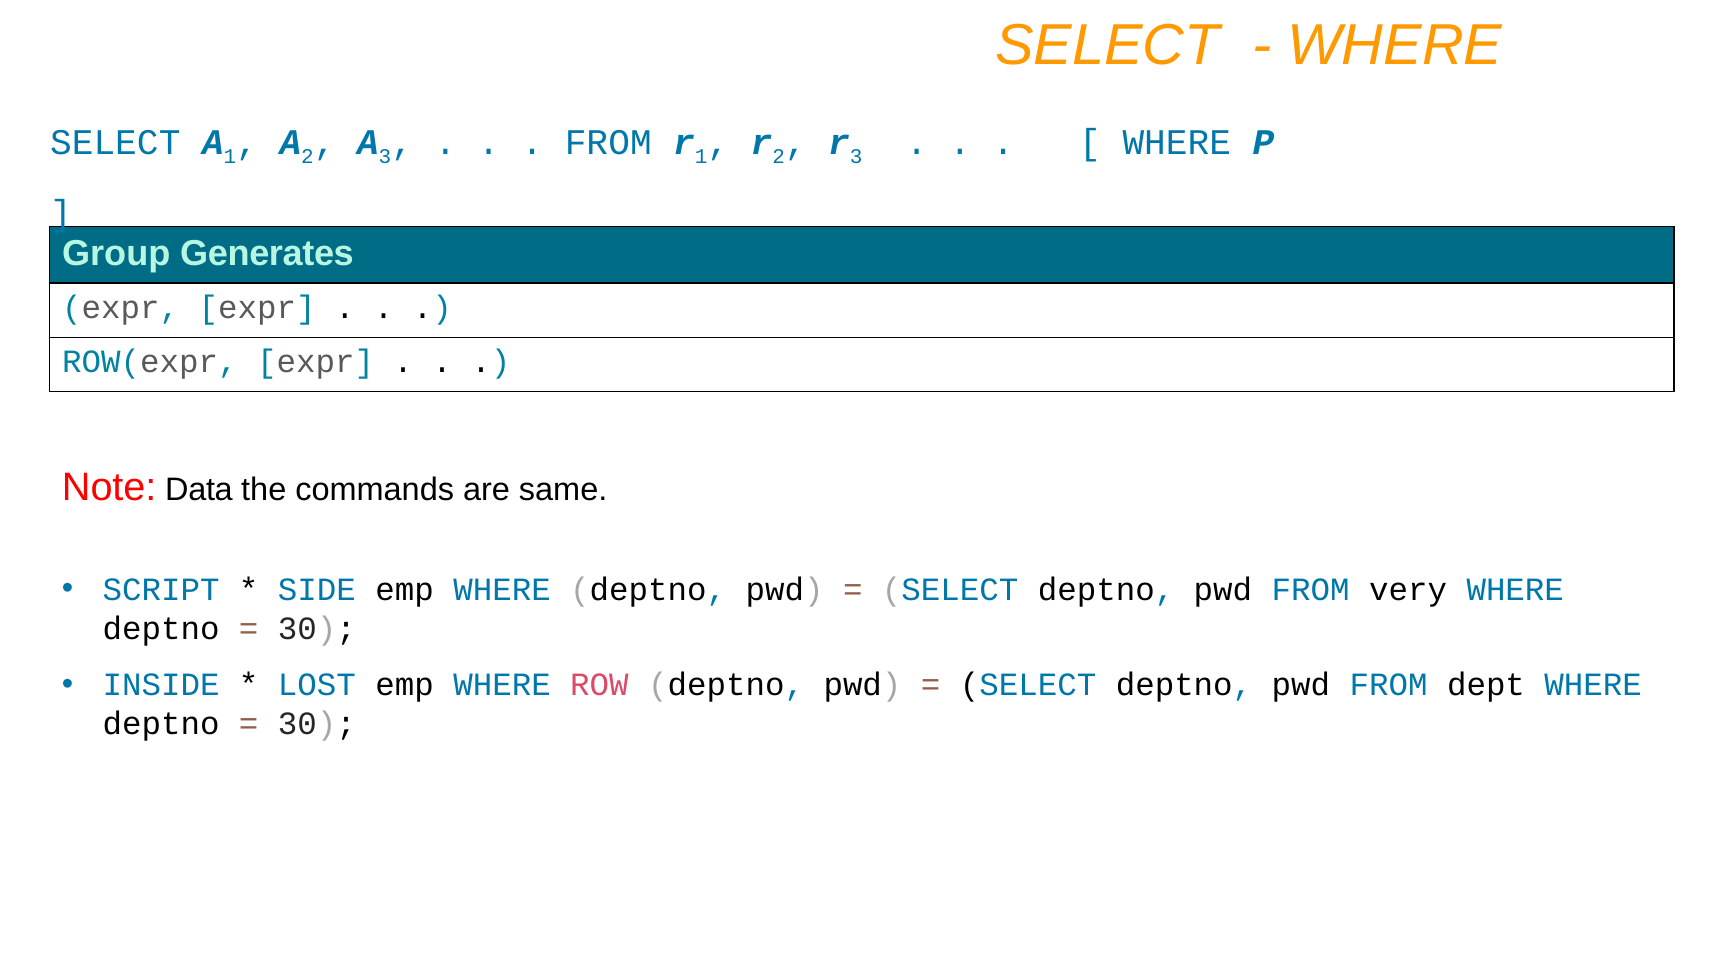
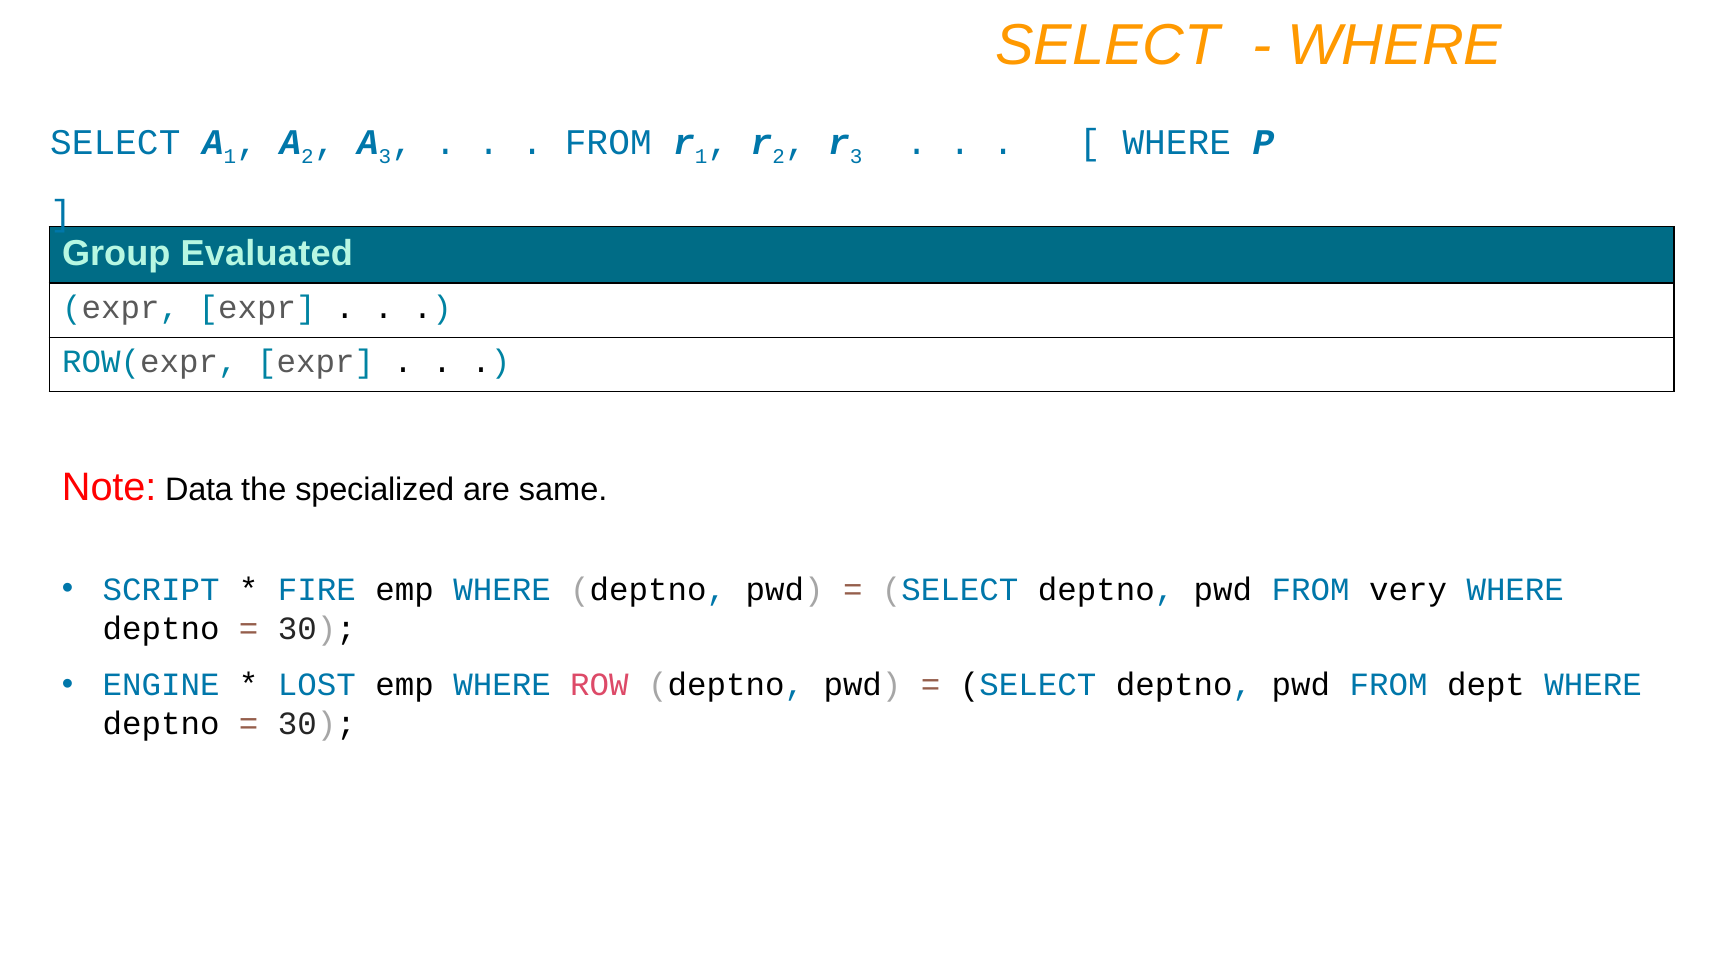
Generates: Generates -> Evaluated
commands: commands -> specialized
SIDE: SIDE -> FIRE
INSIDE: INSIDE -> ENGINE
